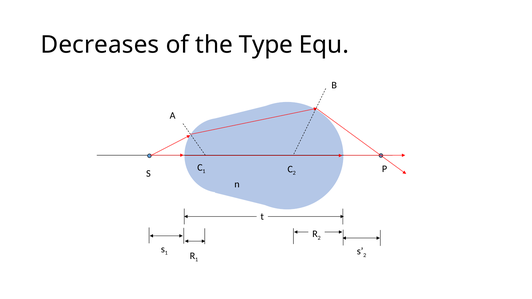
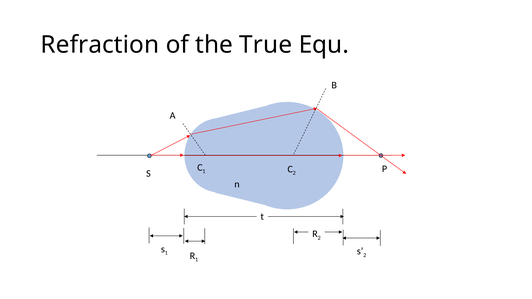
Decreases: Decreases -> Refraction
Type: Type -> True
